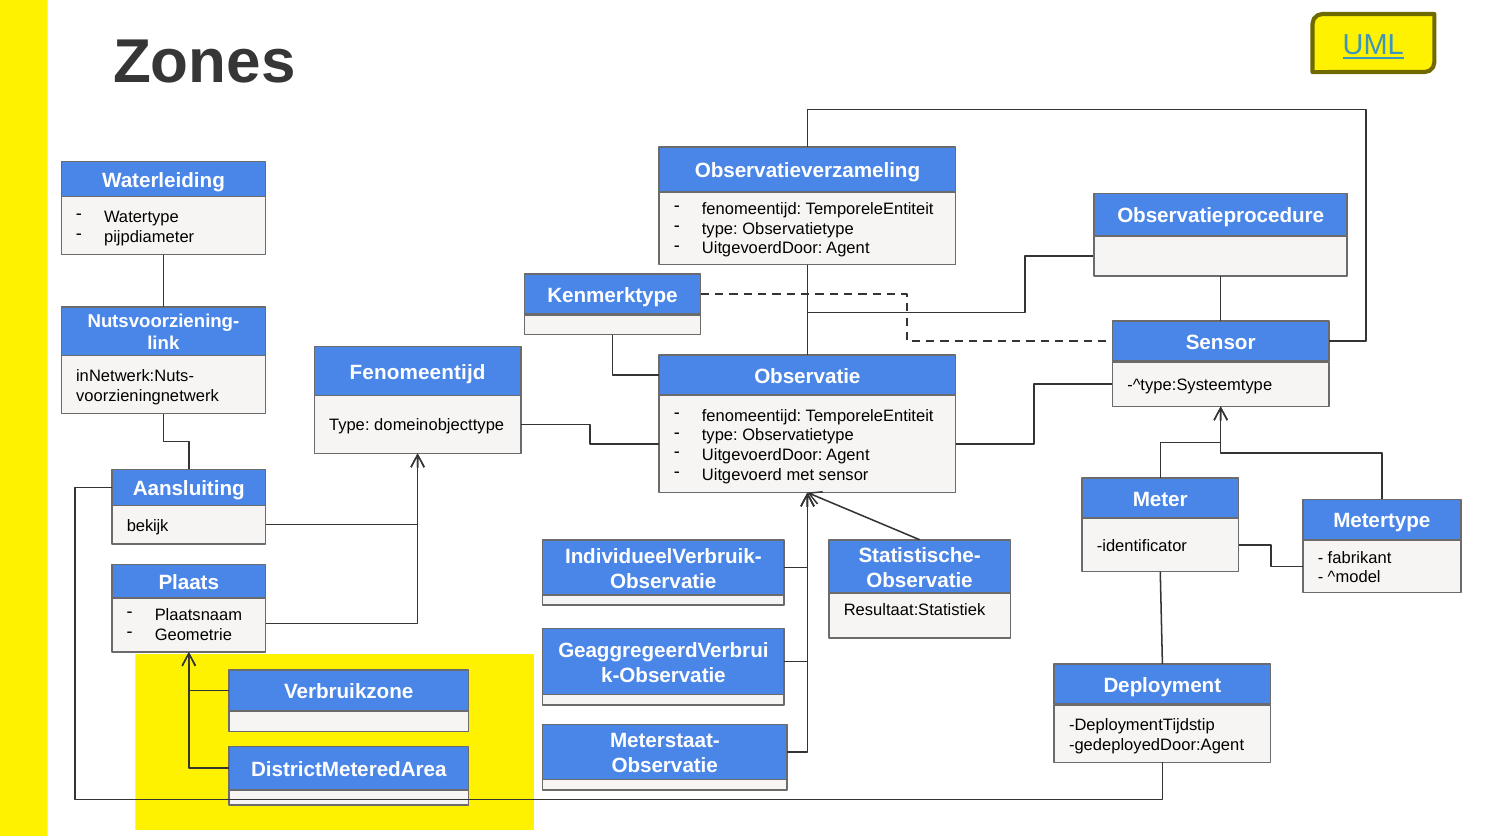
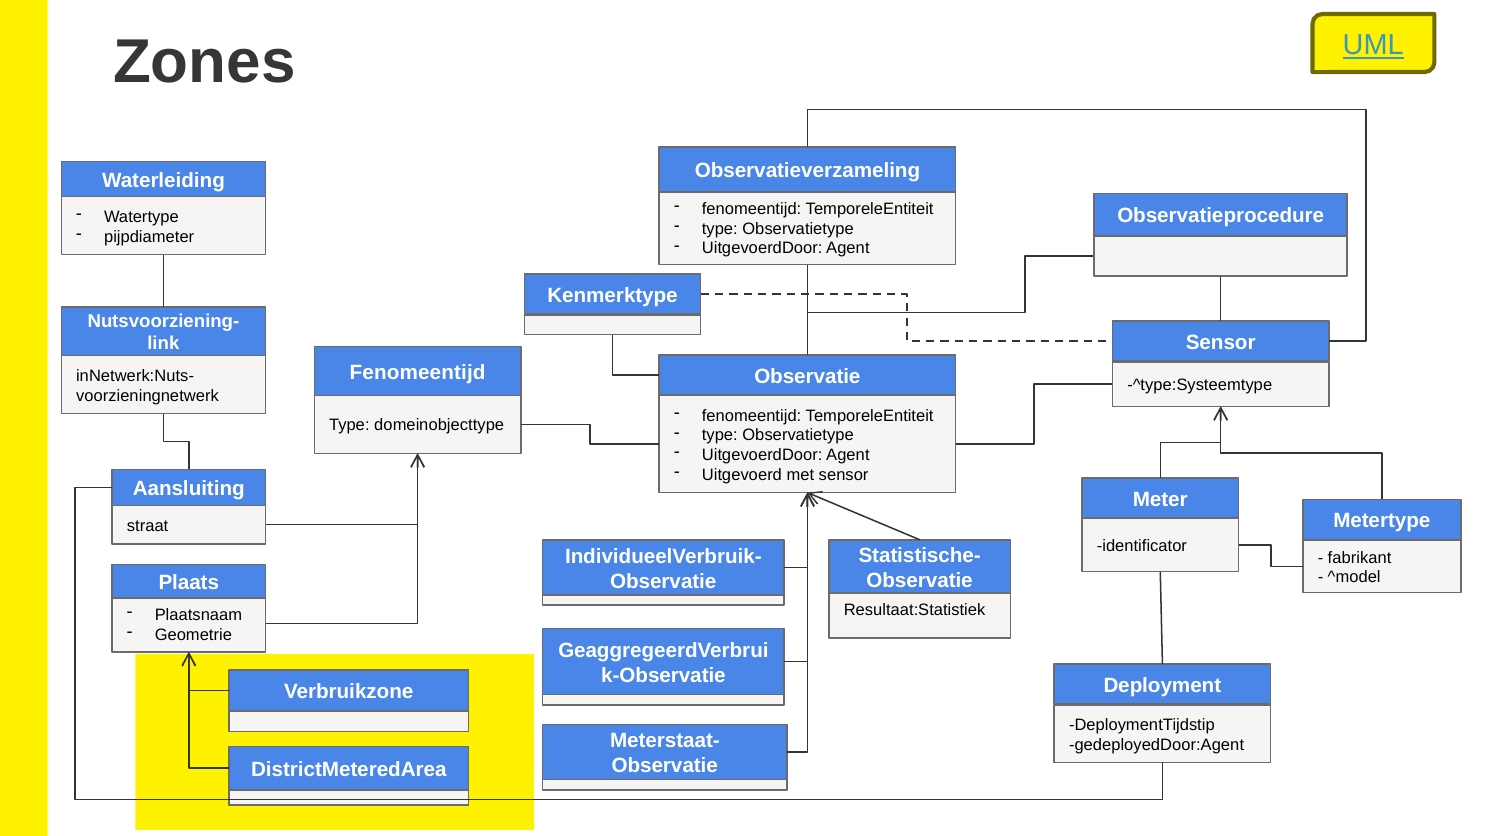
bekijk: bekijk -> straat
